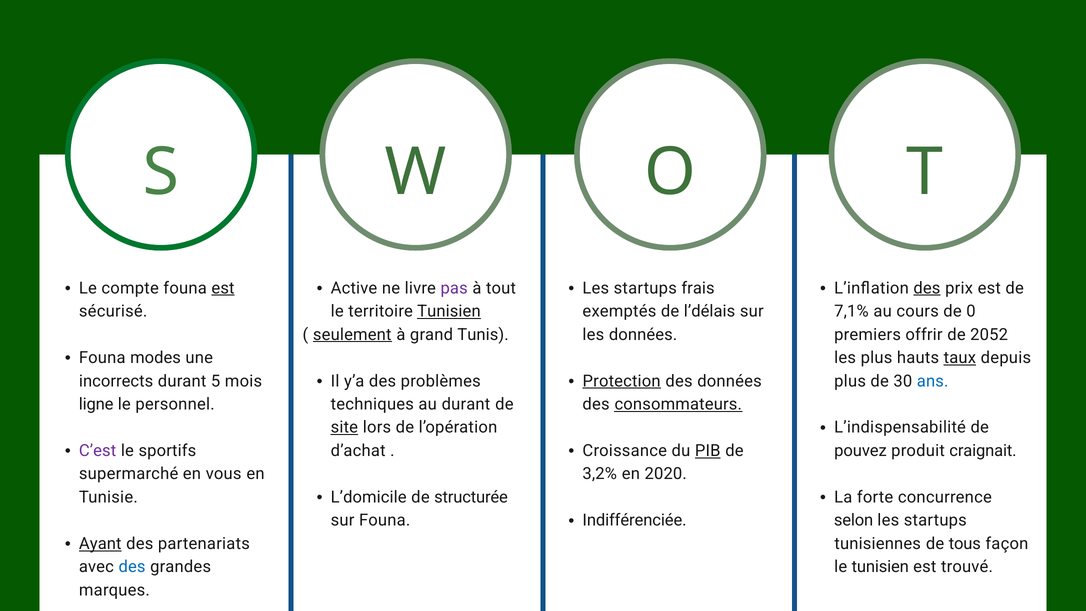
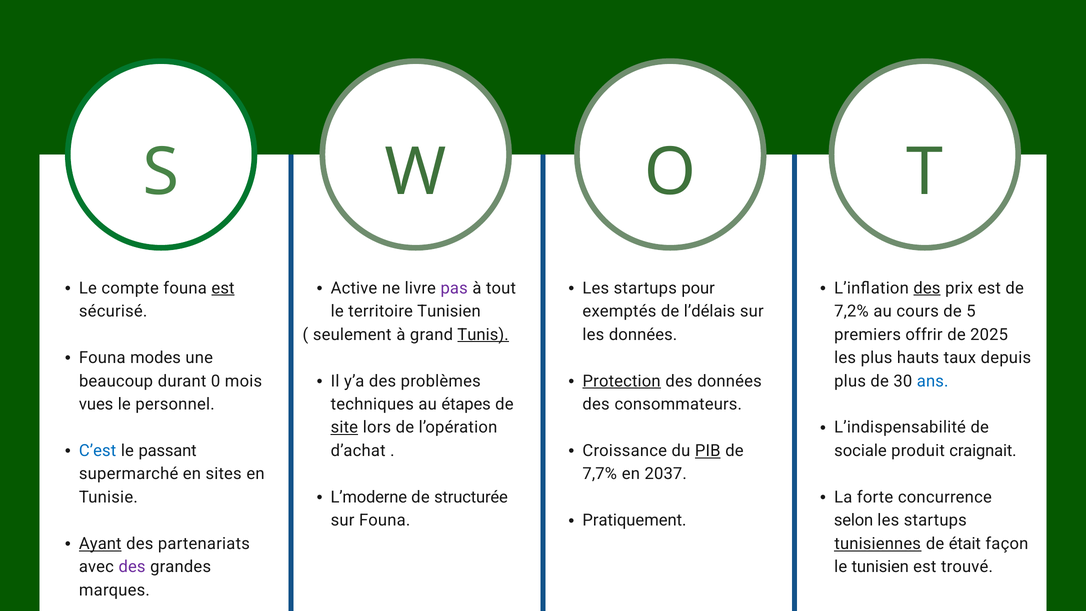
frais: frais -> pour
Tunisien at (449, 311) underline: present -> none
7,1%: 7,1% -> 7,2%
0: 0 -> 5
seulement underline: present -> none
Tunis underline: none -> present
2052: 2052 -> 2025
taux underline: present -> none
incorrects: incorrects -> beaucoup
5: 5 -> 0
ligne: ligne -> vues
au durant: durant -> étapes
consommateurs underline: present -> none
C’est colour: purple -> blue
sportifs: sportifs -> passant
pouvez: pouvez -> sociale
vous: vous -> sites
3,2%: 3,2% -> 7,7%
2020: 2020 -> 2037
L’domicile: L’domicile -> L’moderne
Indifférenciée: Indifférenciée -> Pratiquement
tunisiennes underline: none -> present
tous: tous -> était
des at (132, 567) colour: blue -> purple
